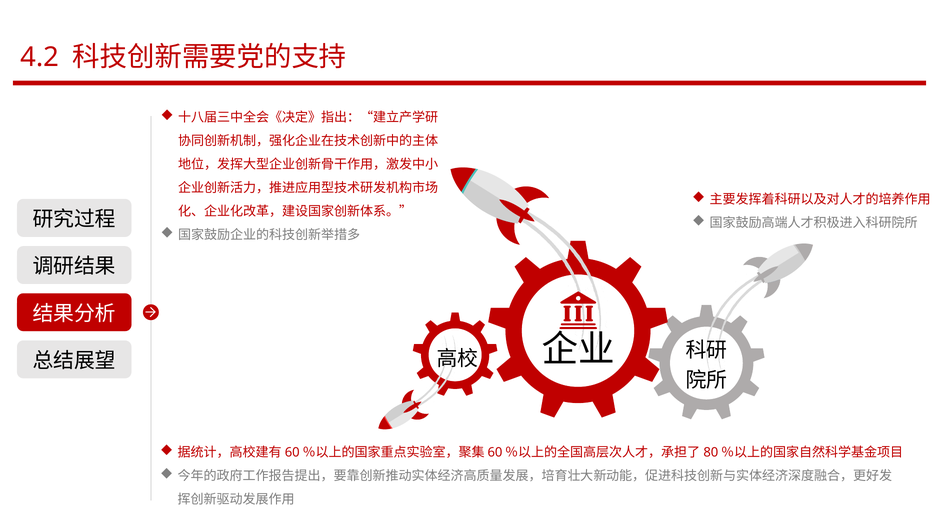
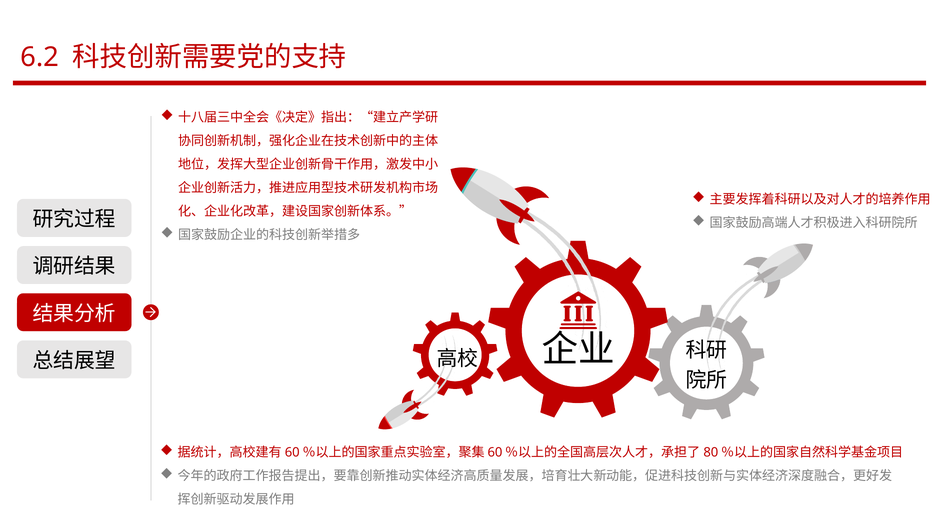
4.2: 4.2 -> 6.2
